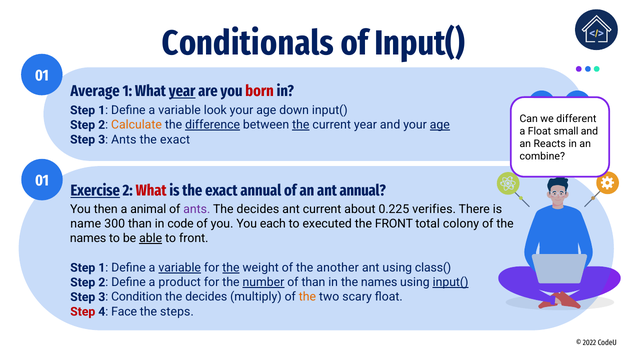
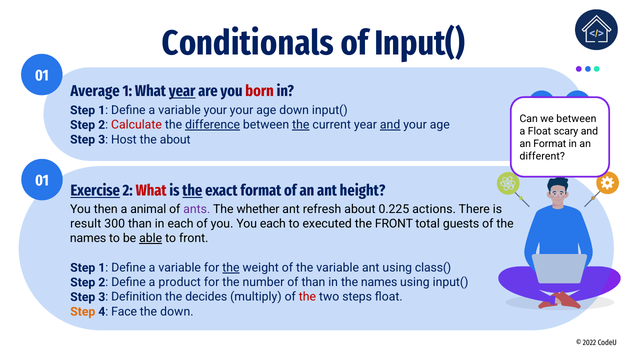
variable look: look -> your
we different: different -> between
Calculate colour: orange -> red
and at (390, 125) underline: none -> present
age at (440, 125) underline: present -> none
small: small -> scary
3 Ants: Ants -> Host
exact at (175, 139): exact -> about
an Reacts: Reacts -> Format
combine: combine -> different
the at (192, 191) underline: none -> present
exact annual: annual -> format
ant annual: annual -> height
decides at (258, 209): decides -> whether
ant current: current -> refresh
verifies: verifies -> actions
name: name -> result
in code: code -> each
colony: colony -> guests
variable at (180, 267) underline: present -> none
the another: another -> variable
number underline: present -> none
input( at (451, 282) underline: present -> none
Condition: Condition -> Definition
the at (307, 297) colour: orange -> red
scary: scary -> steps
Step at (83, 311) colour: red -> orange
the steps: steps -> down
